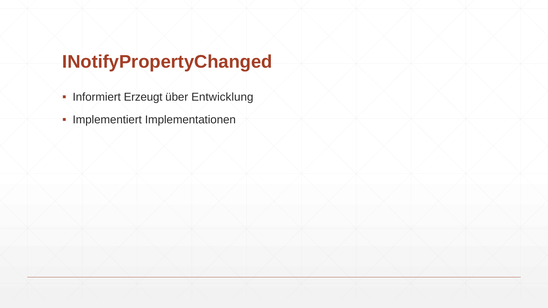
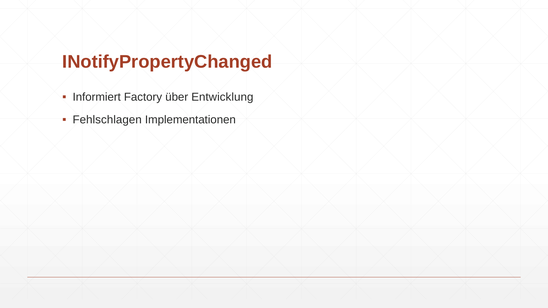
Erzeugt: Erzeugt -> Factory
Implementiert: Implementiert -> Fehlschlagen
